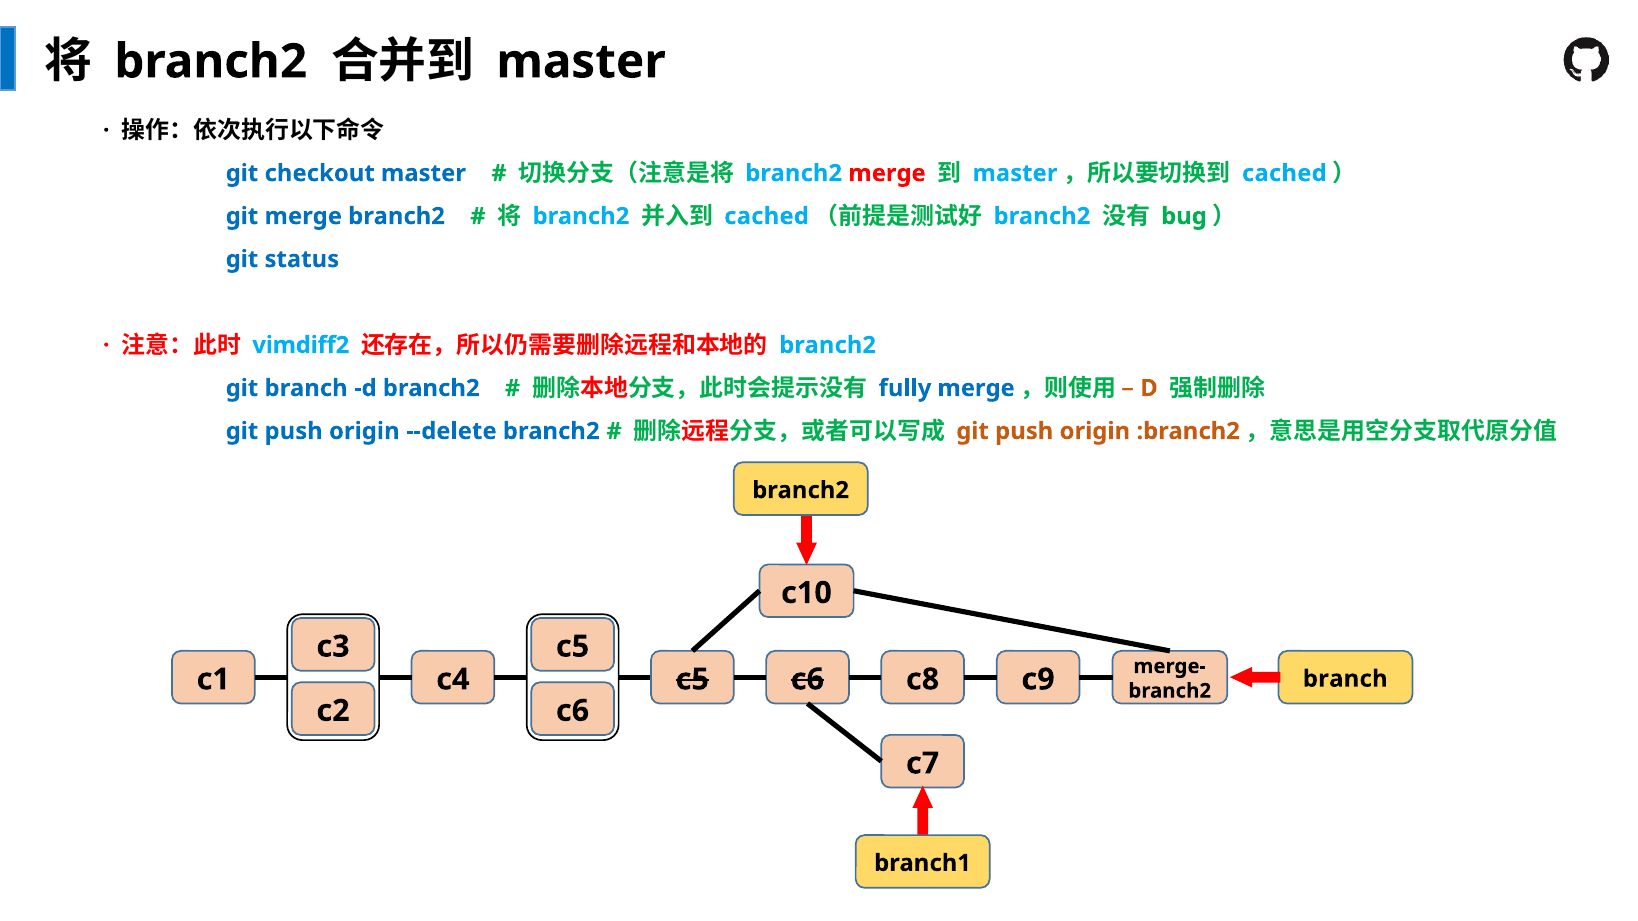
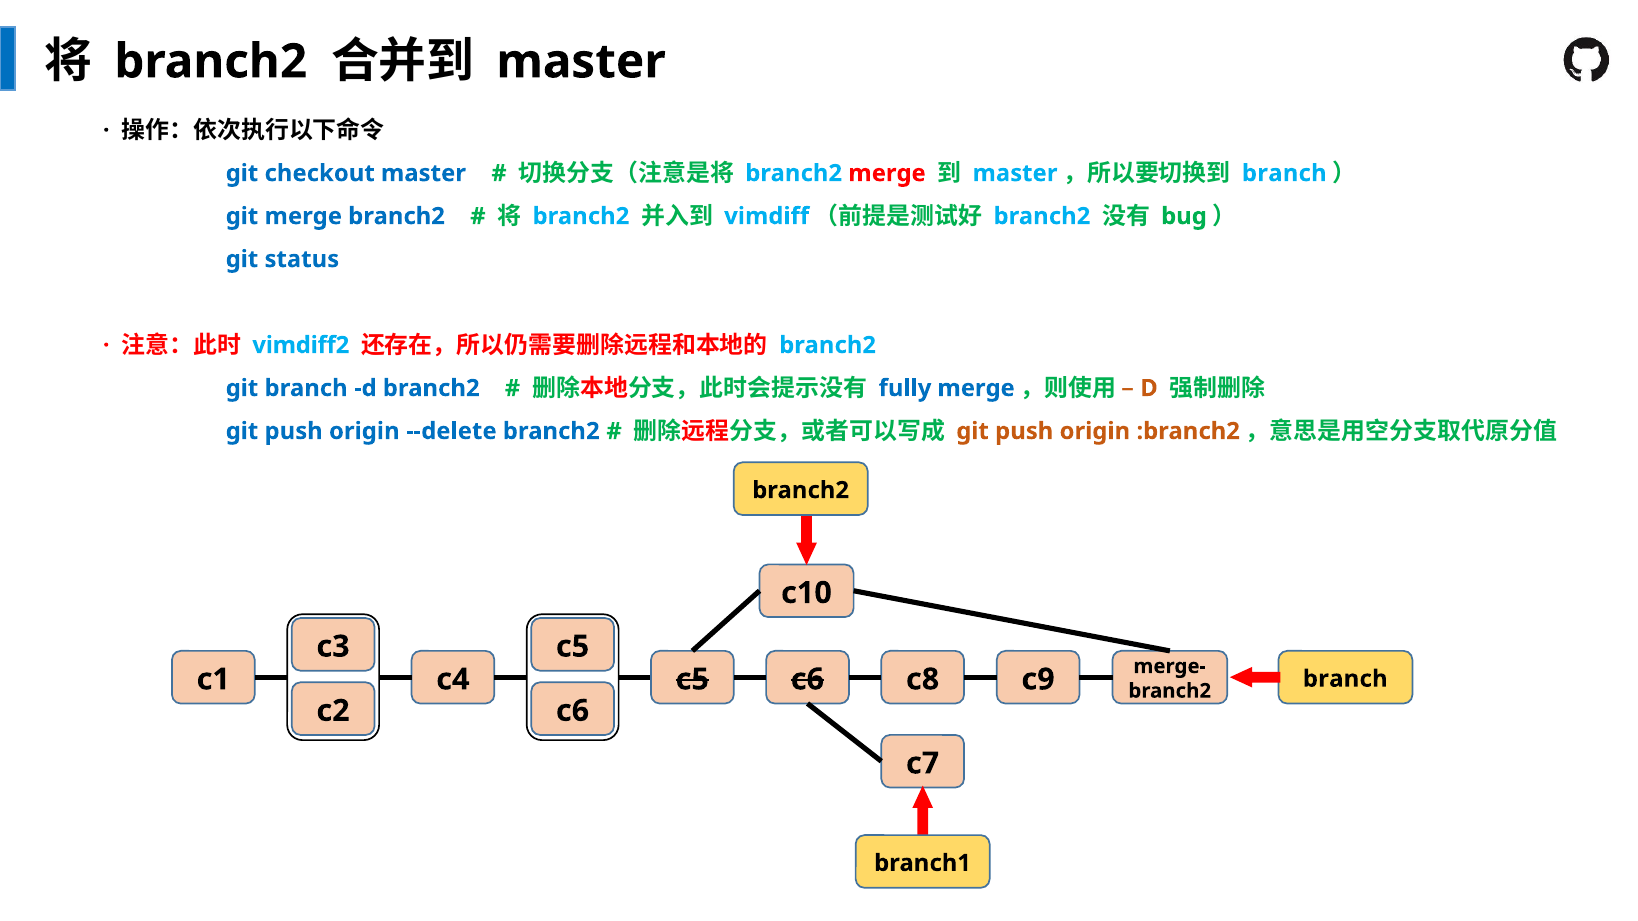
cached at (1284, 173): cached -> branch
cached at (767, 216): cached -> vimdiff
